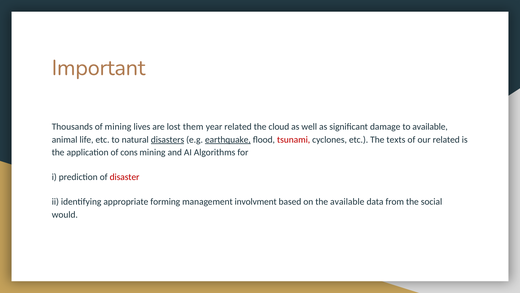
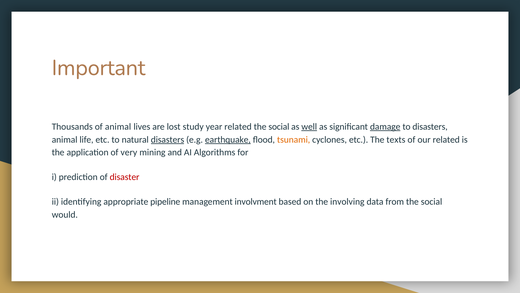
of mining: mining -> animal
them: them -> study
cloud at (279, 126): cloud -> social
well underline: none -> present
damage underline: none -> present
to available: available -> disasters
tsunami colour: red -> orange
cons: cons -> very
forming: forming -> pipeline
the available: available -> involving
